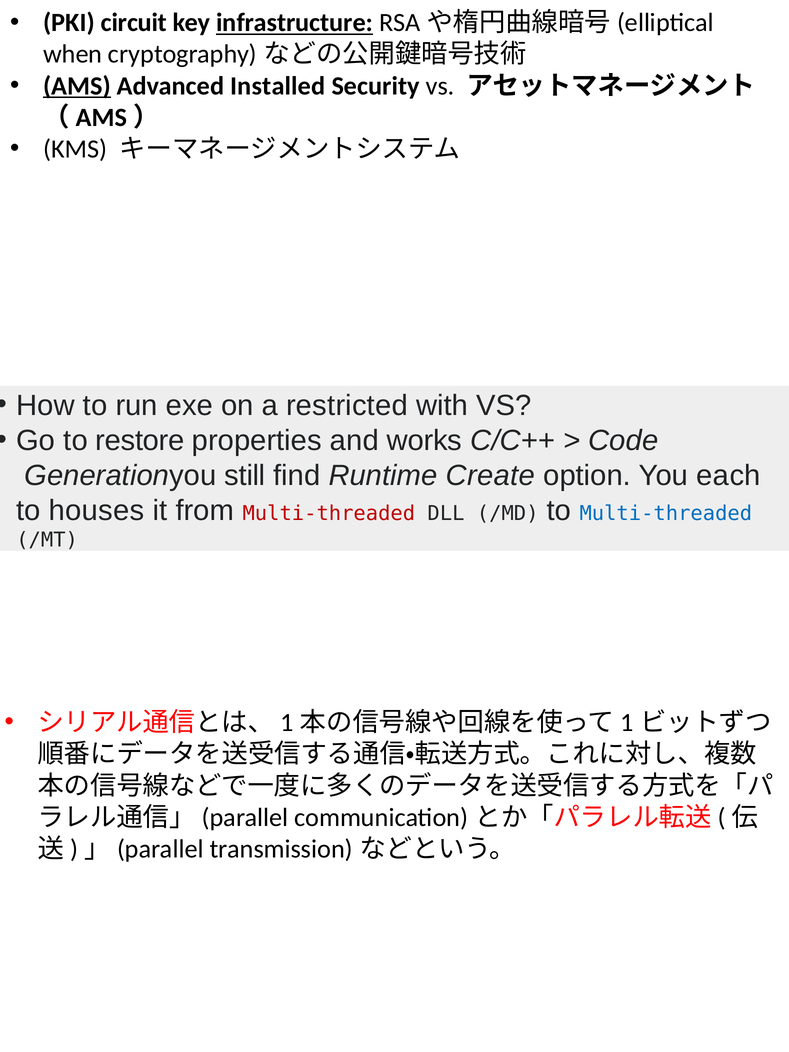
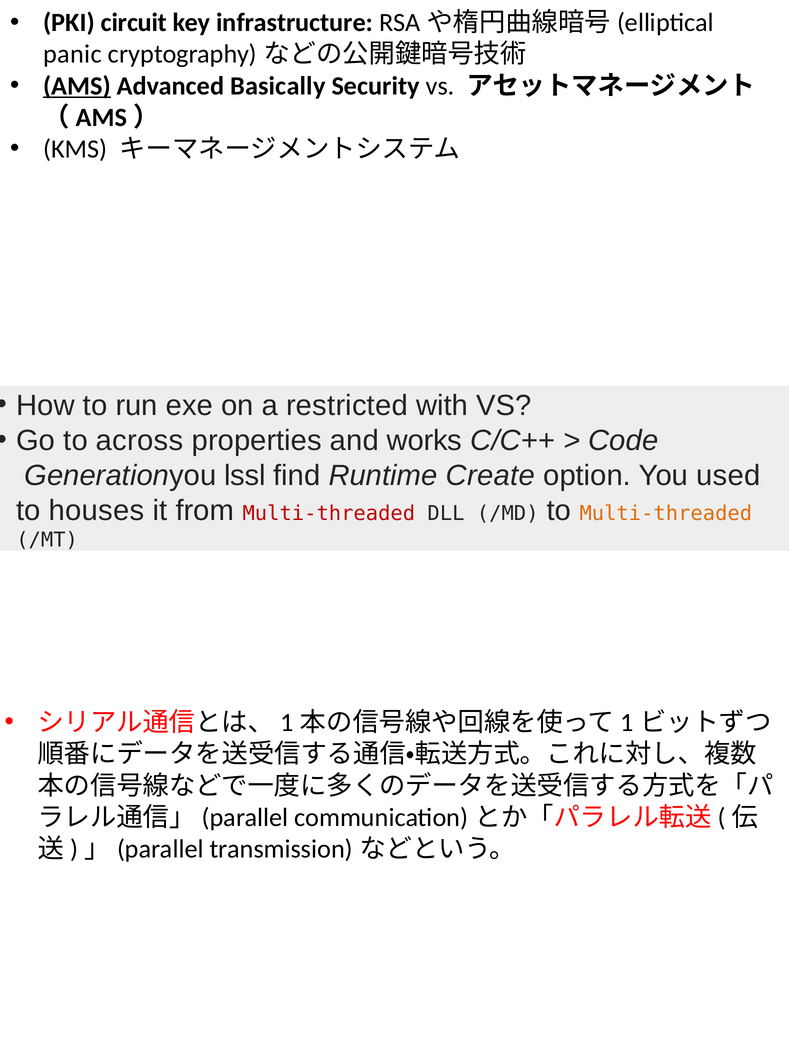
infrastructure underline: present -> none
when: when -> panic
Installed: Installed -> Basically
restore: restore -> across
still: still -> lssl
each: each -> used
Multi-threaded at (666, 514) colour: blue -> orange
